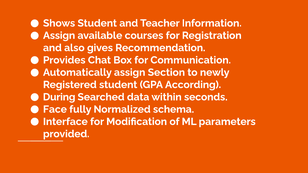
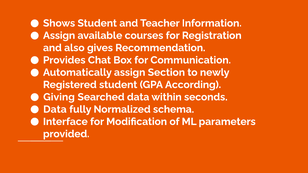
During: During -> Giving
Face at (55, 109): Face -> Data
